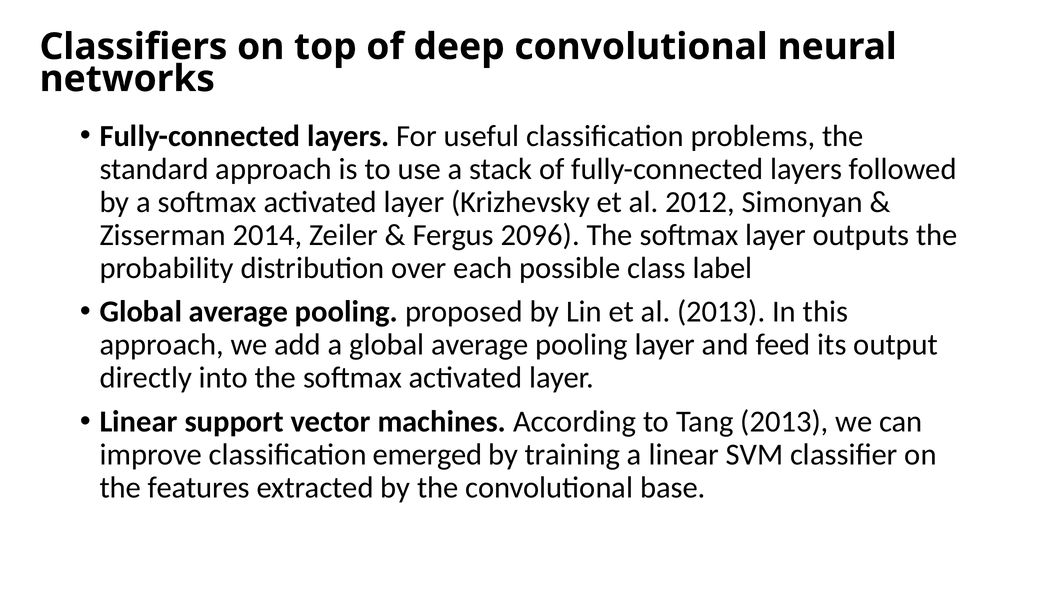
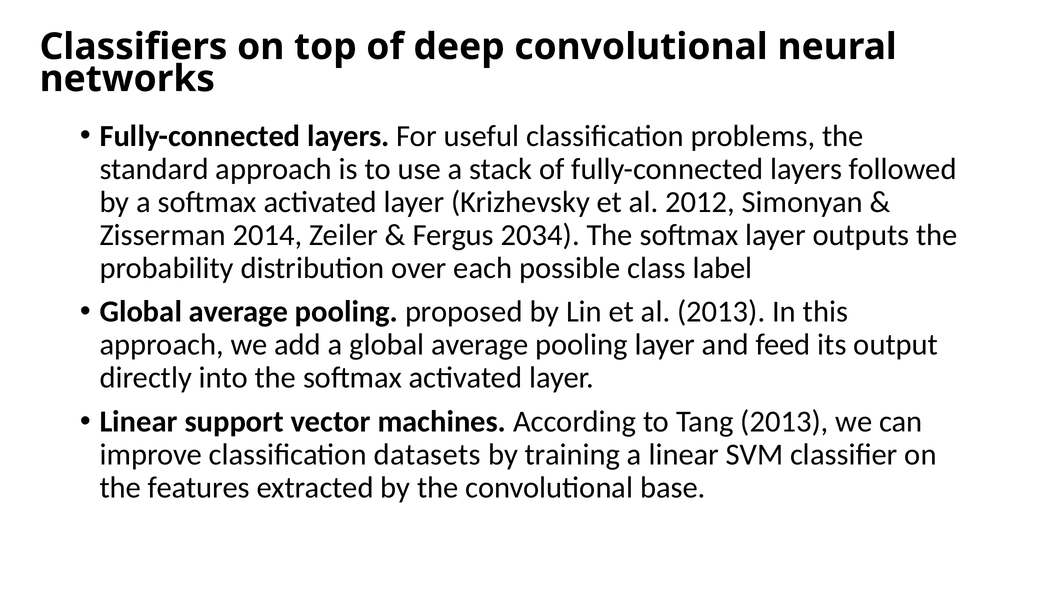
2096: 2096 -> 2034
emerged: emerged -> datasets
